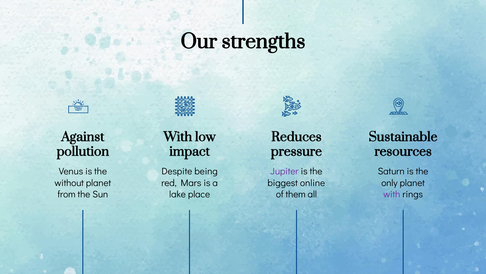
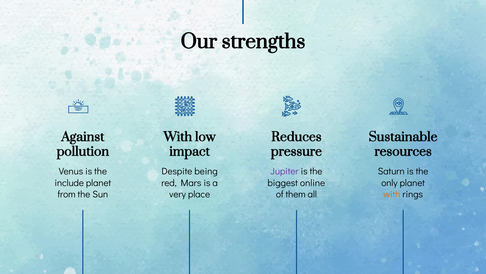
without: without -> include
lake: lake -> very
with at (392, 194) colour: purple -> orange
